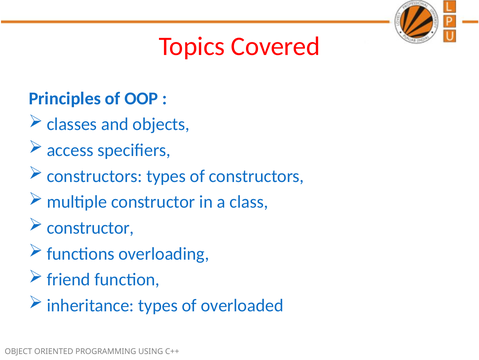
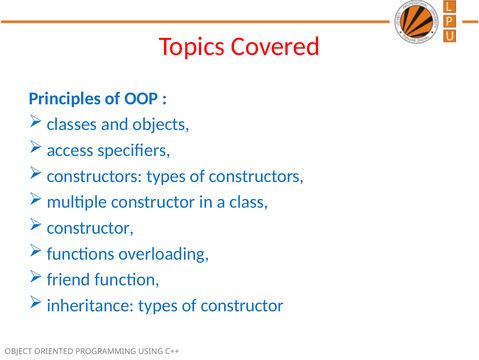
of overloaded: overloaded -> constructor
